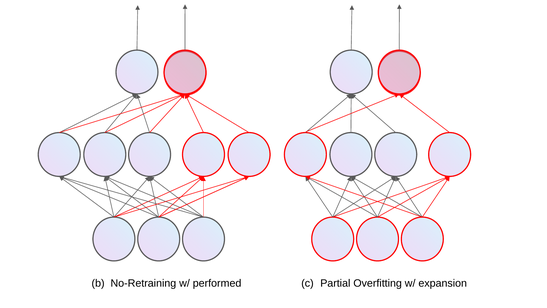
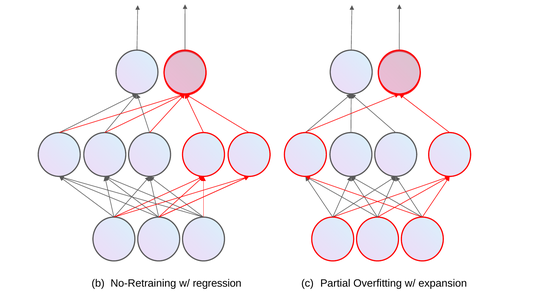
performed: performed -> regression
